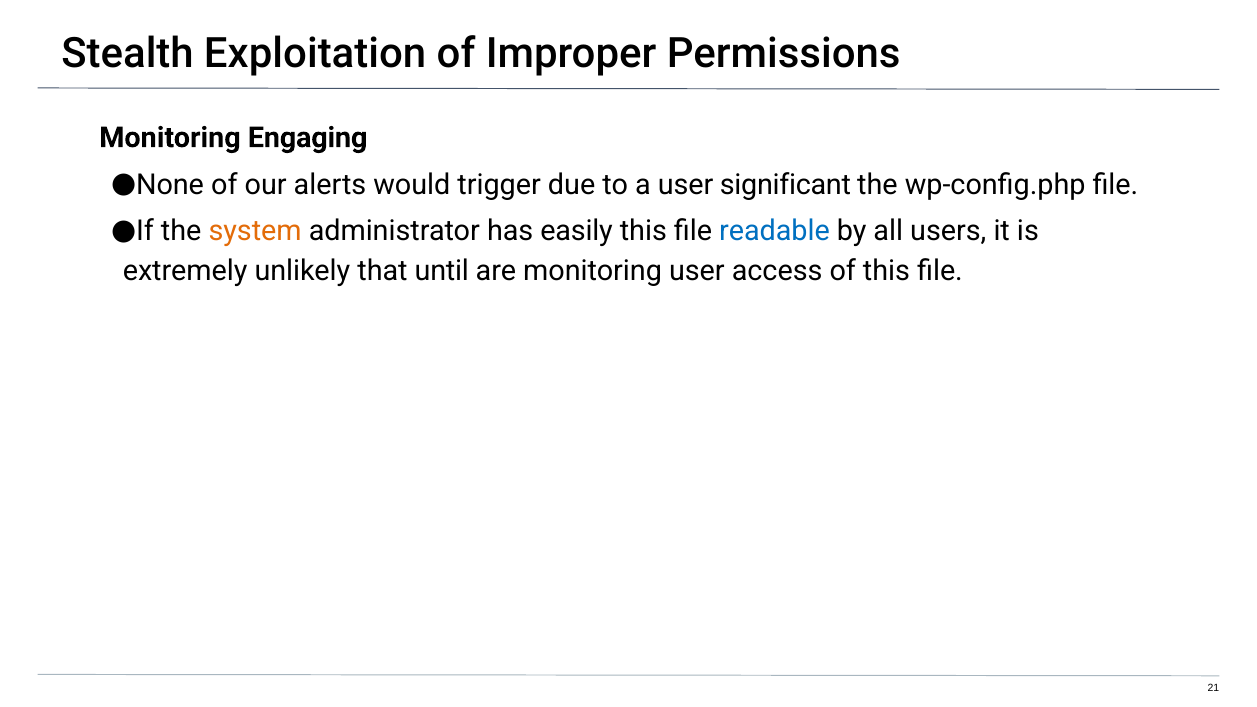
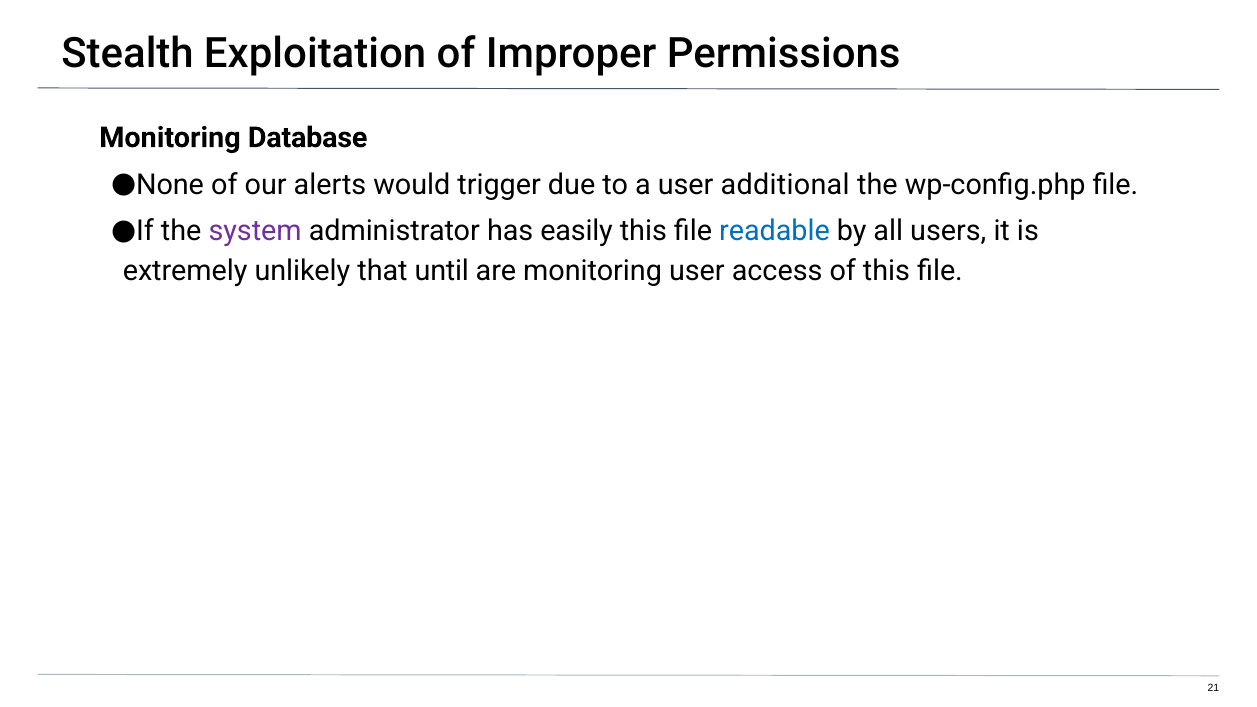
Engaging: Engaging -> Database
significant: significant -> additional
system colour: orange -> purple
